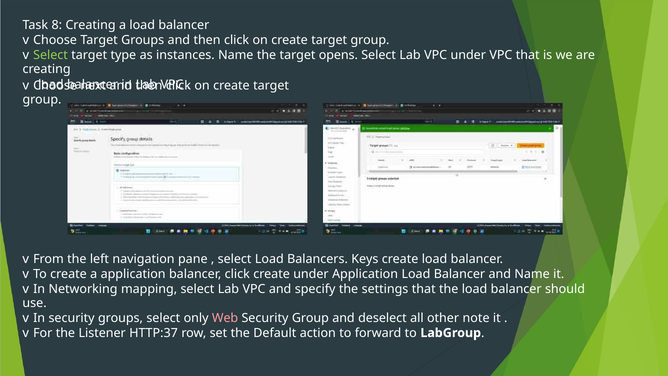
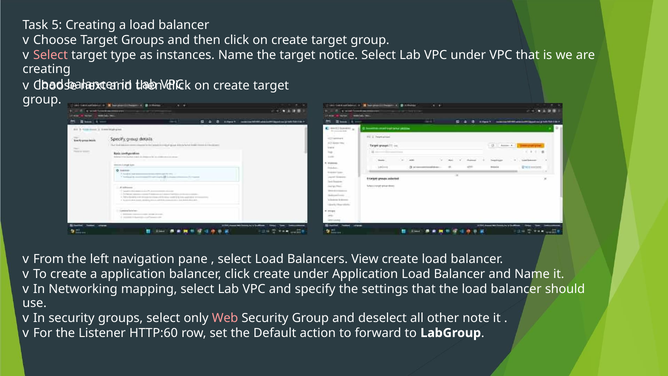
8: 8 -> 5
Select at (51, 55) colour: light green -> pink
opens: opens -> notice
Keys: Keys -> View
HTTP:37: HTTP:37 -> HTTP:60
